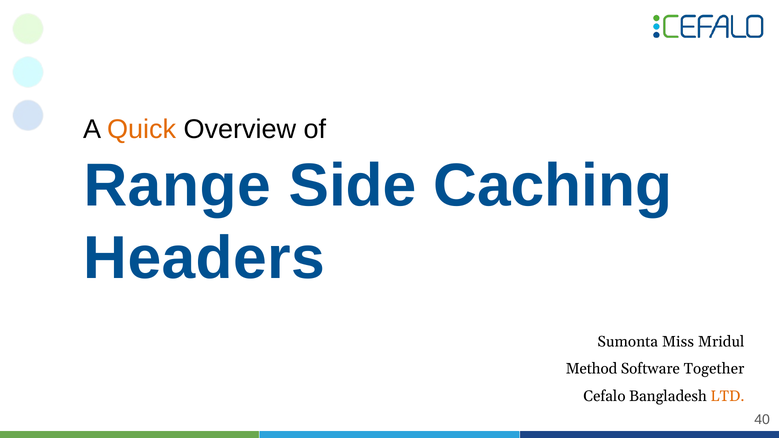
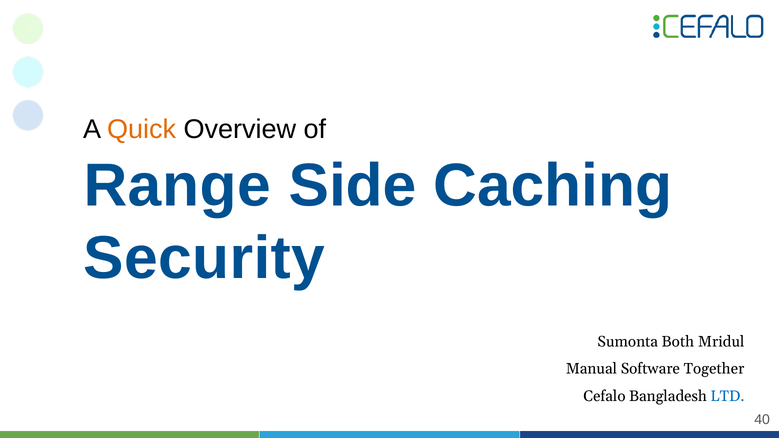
Headers: Headers -> Security
Miss: Miss -> Both
Method: Method -> Manual
LTD colour: orange -> blue
